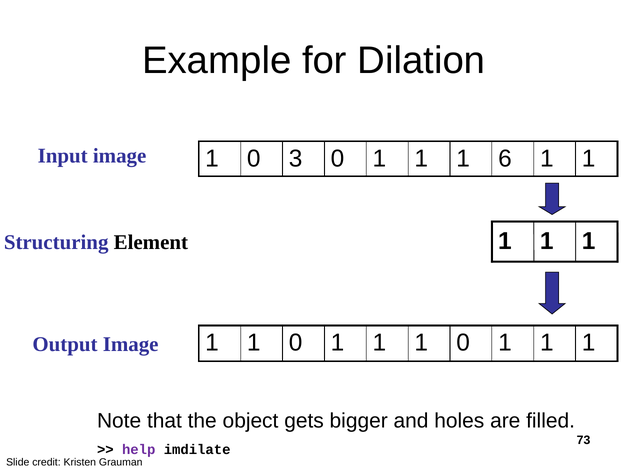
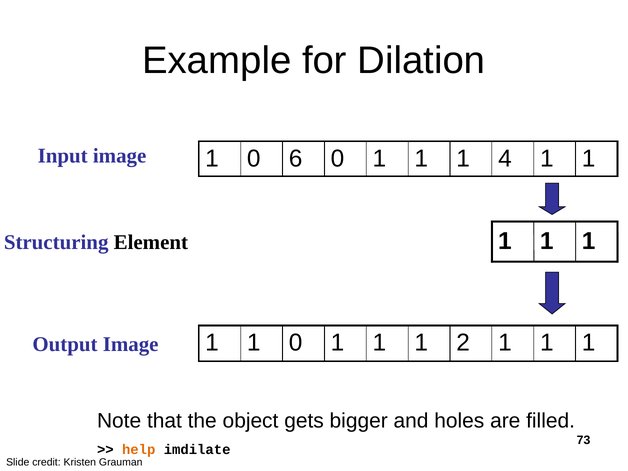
3: 3 -> 6
6: 6 -> 4
1 1 1 0: 0 -> 2
help colour: purple -> orange
